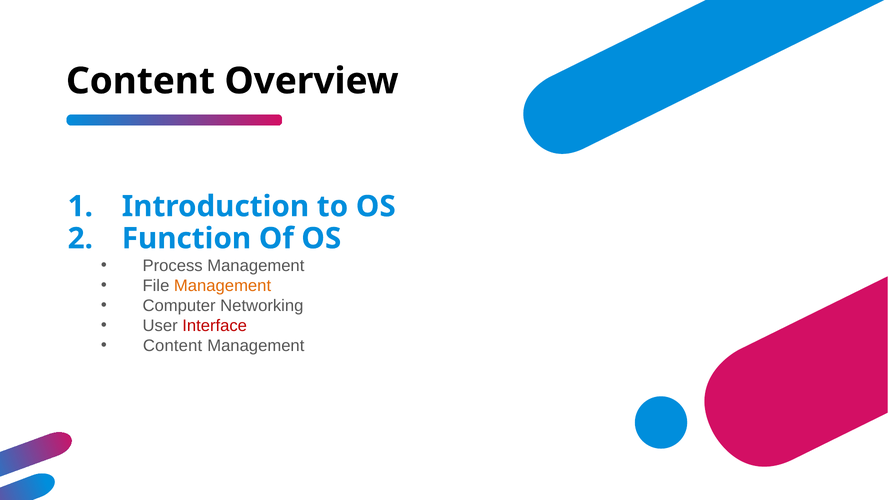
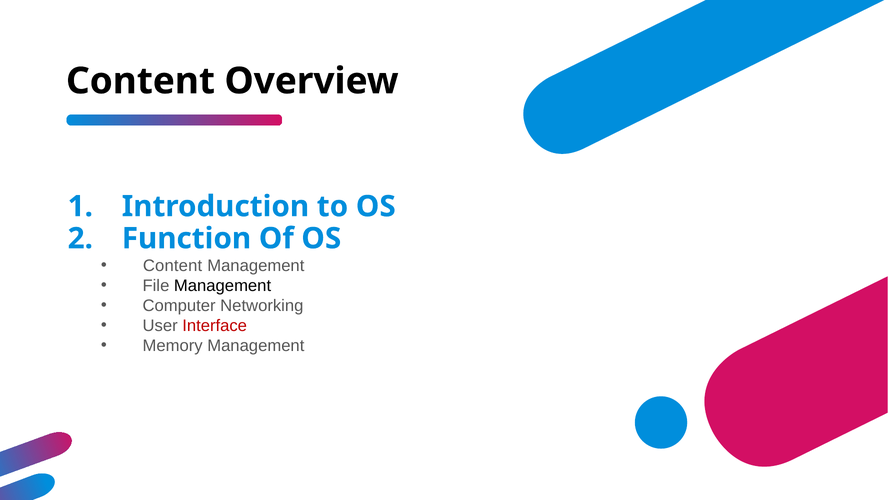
Process at (173, 266): Process -> Content
Management at (223, 286) colour: orange -> black
Content at (173, 345): Content -> Memory
